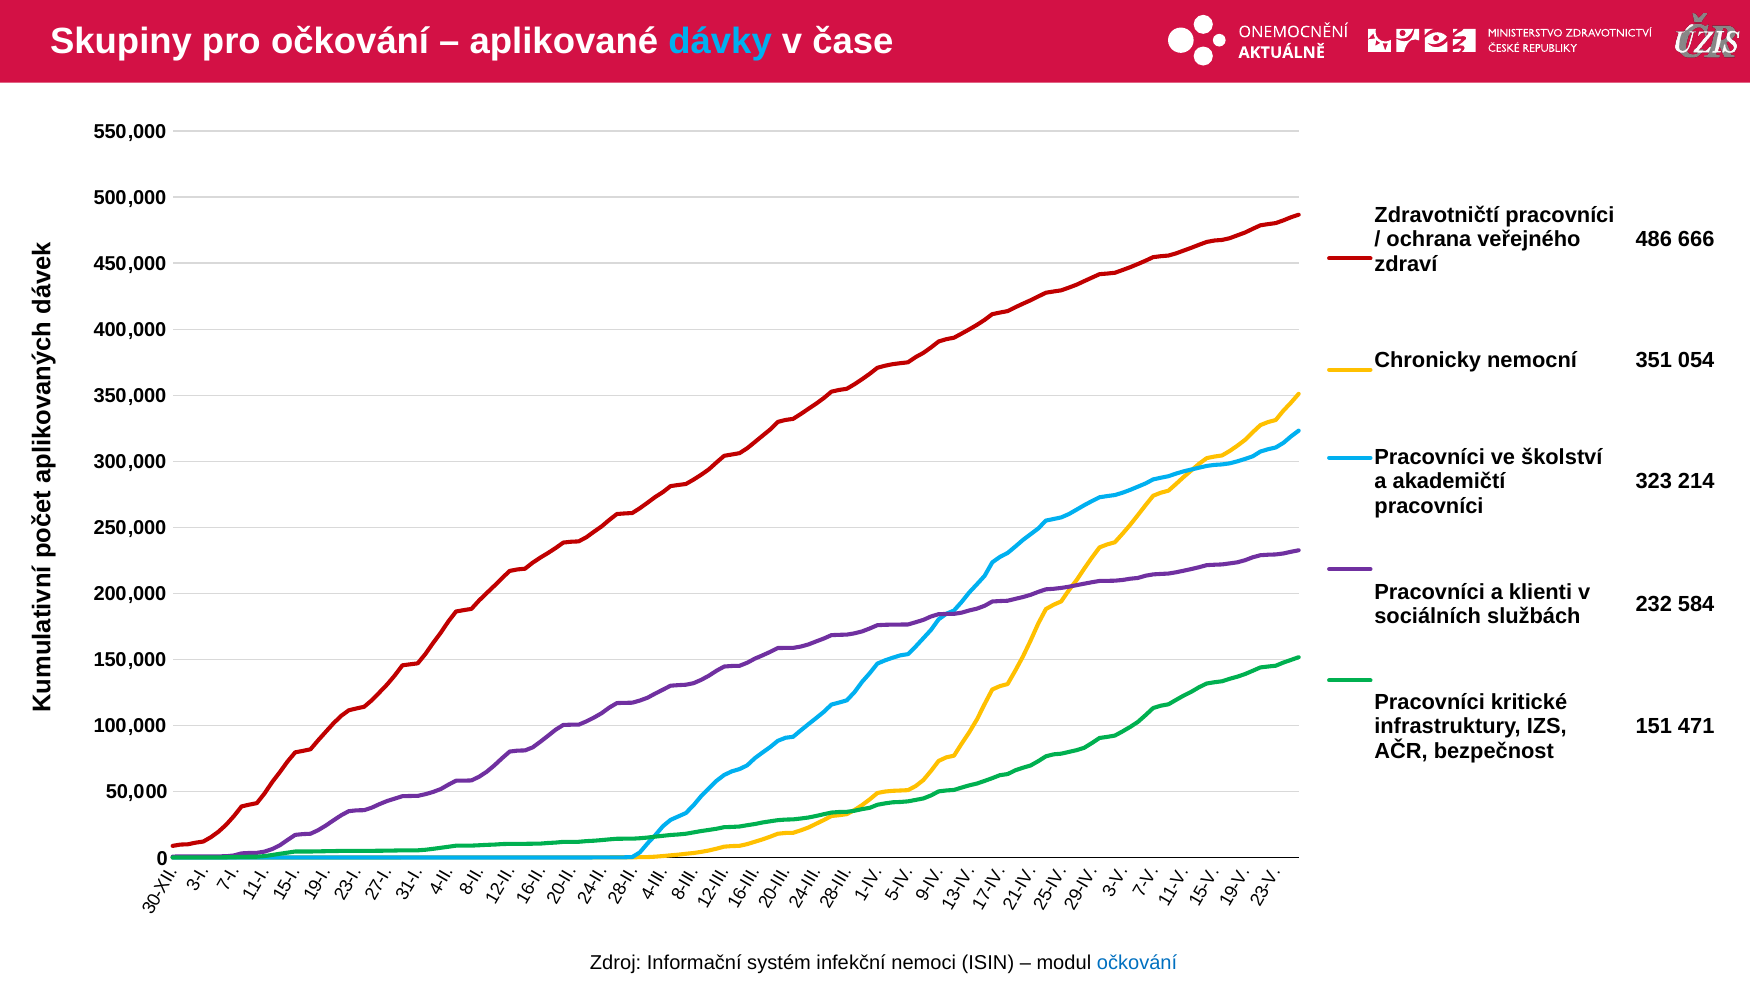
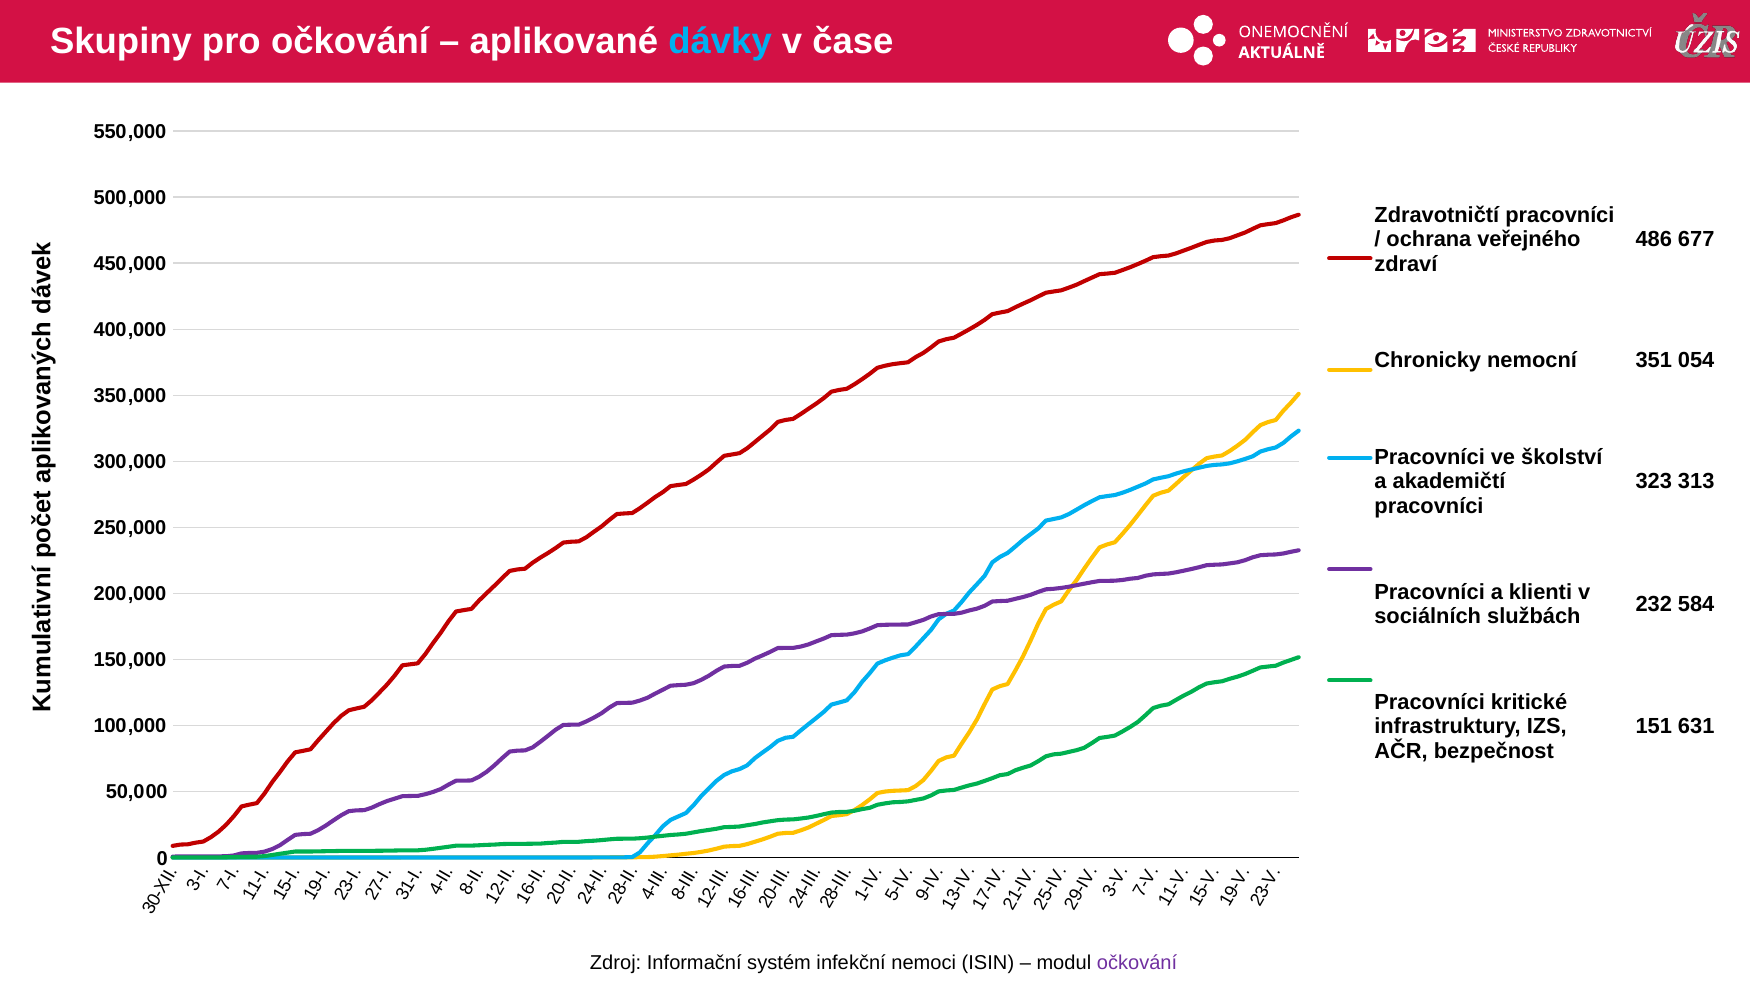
666: 666 -> 677
214: 214 -> 313
471: 471 -> 631
očkování at (1137, 963) colour: blue -> purple
